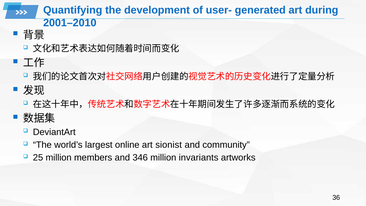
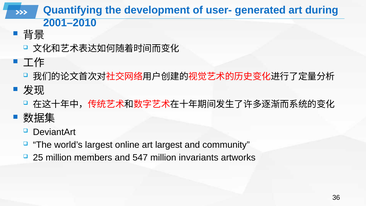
art sionist: sionist -> largest
346: 346 -> 547
